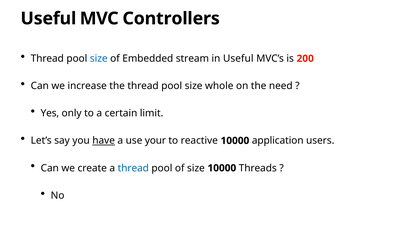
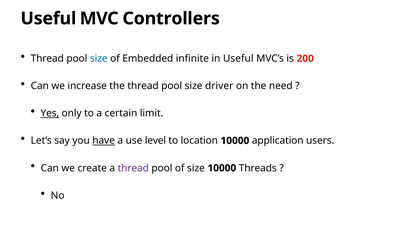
stream: stream -> infinite
whole: whole -> driver
Yes underline: none -> present
your: your -> level
reactive: reactive -> location
thread at (133, 168) colour: blue -> purple
